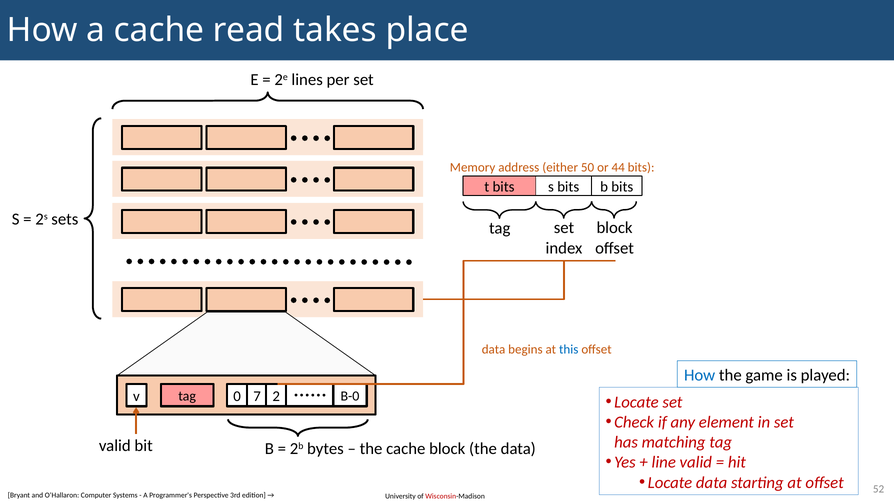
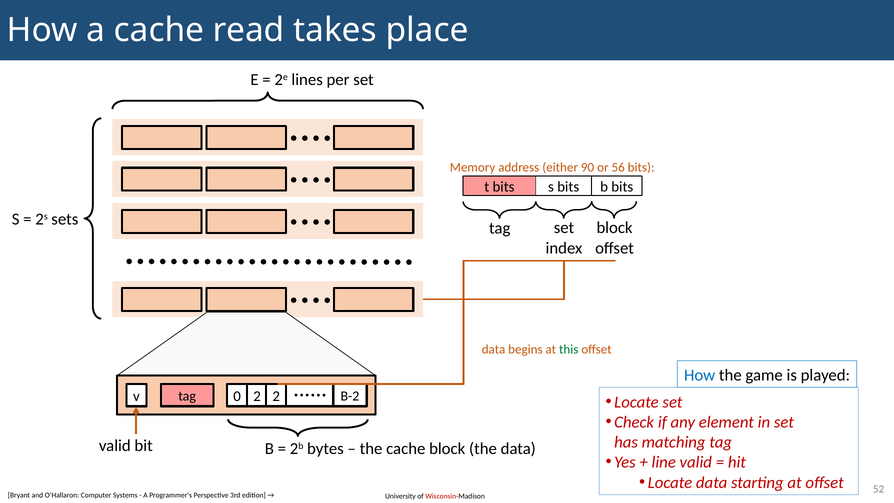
50: 50 -> 90
44: 44 -> 56
this colour: blue -> green
0 7: 7 -> 2
B-0: B-0 -> B-2
